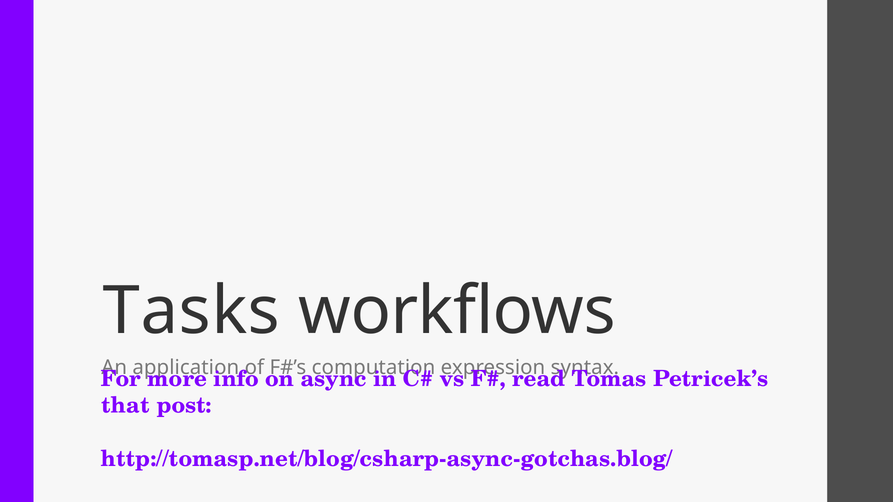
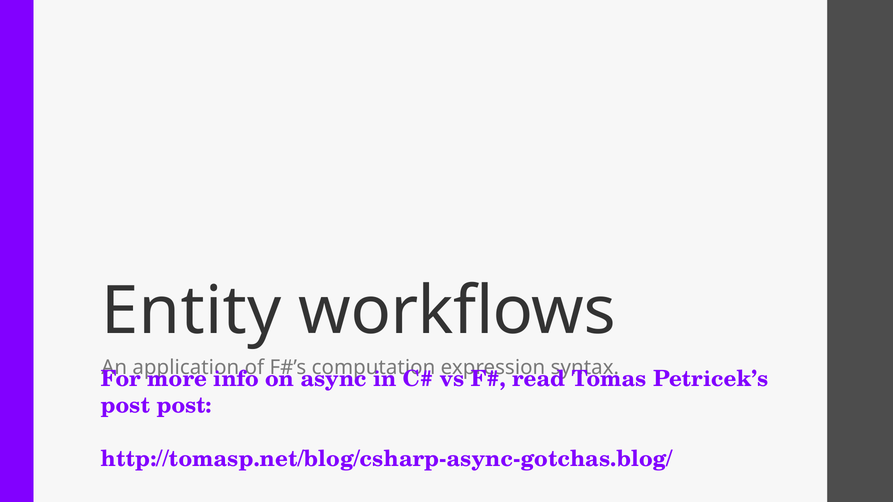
Tasks: Tasks -> Entity
that at (125, 406): that -> post
